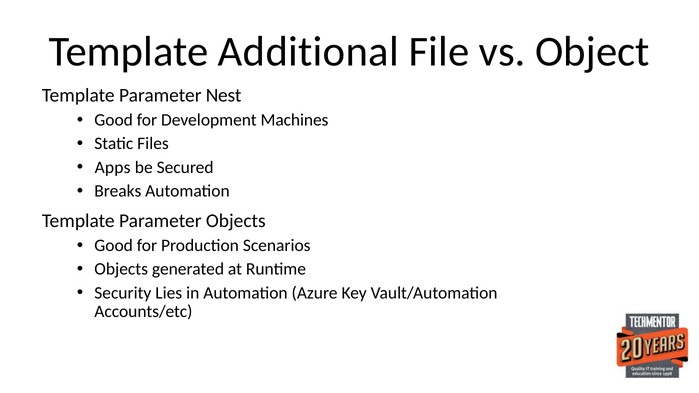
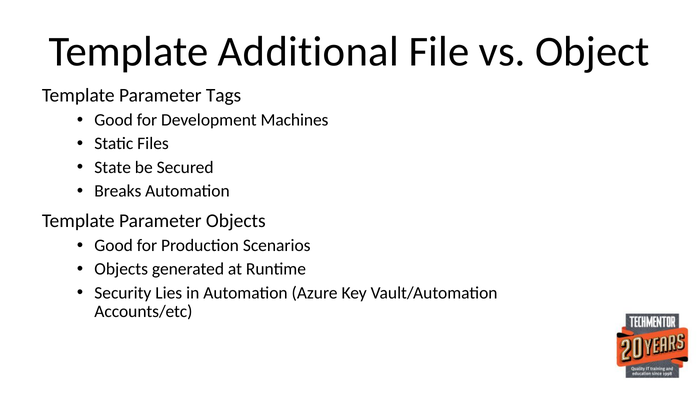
Nest: Nest -> Tags
Apps: Apps -> State
